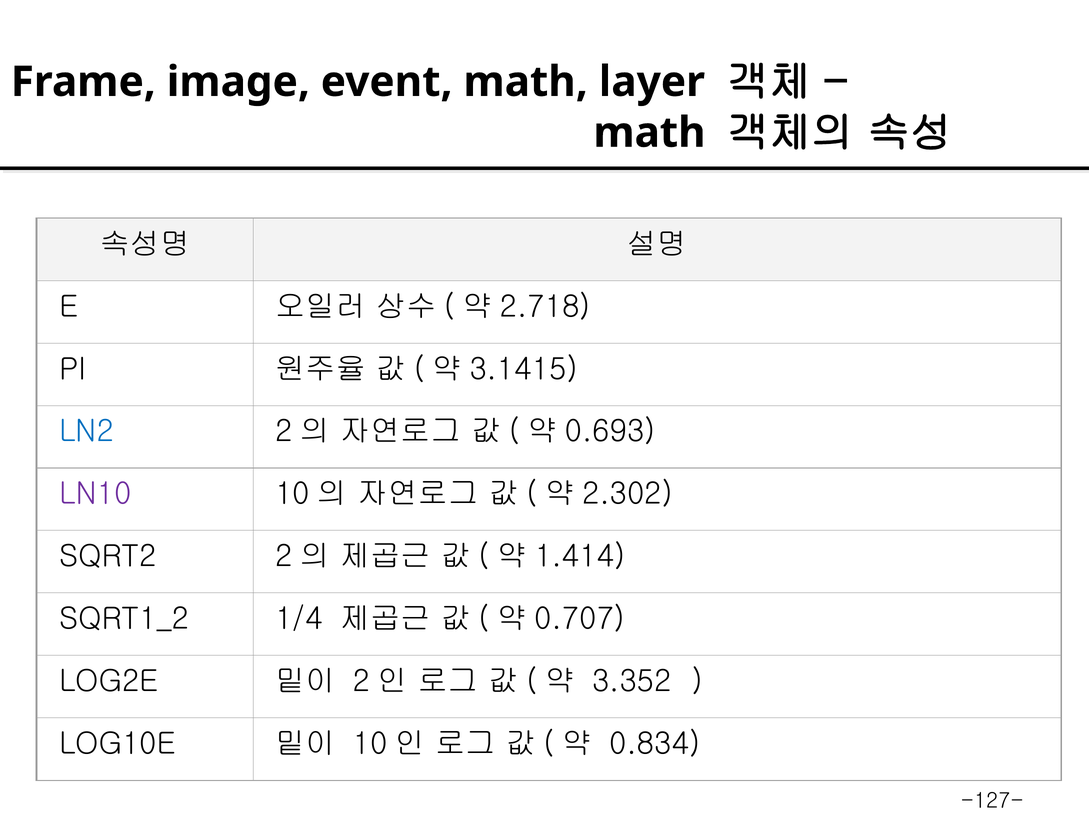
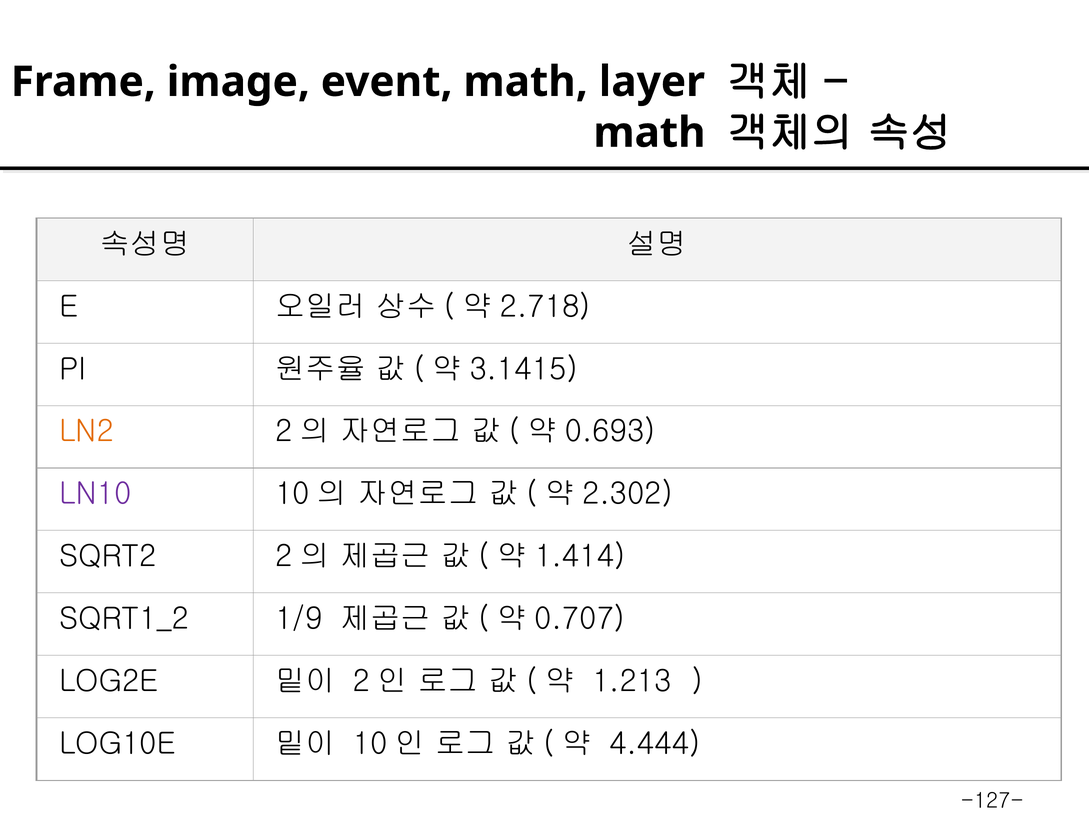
LN2 colour: blue -> orange
1/4: 1/4 -> 1/9
3.352: 3.352 -> 1.213
0.834: 0.834 -> 4.444
